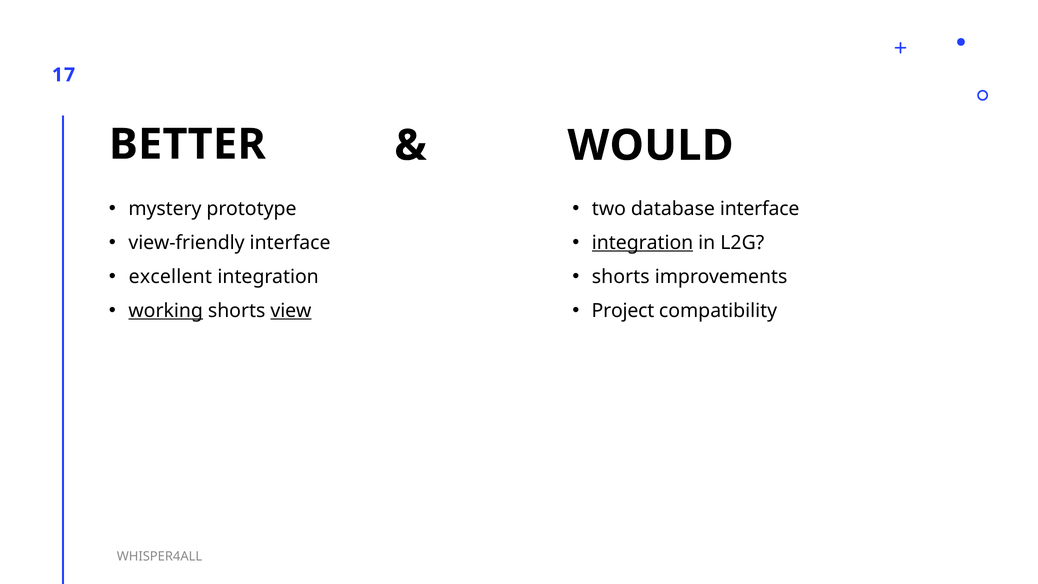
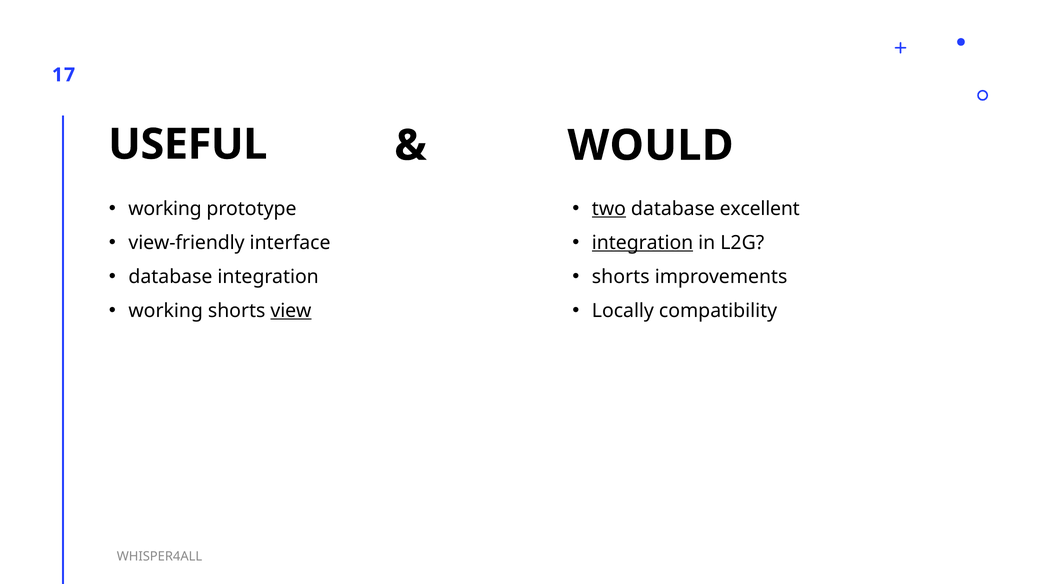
BETTER: BETTER -> USEFUL
mystery at (165, 209): mystery -> working
two underline: none -> present
database interface: interface -> excellent
excellent at (170, 277): excellent -> database
working at (166, 311) underline: present -> none
Project: Project -> Locally
